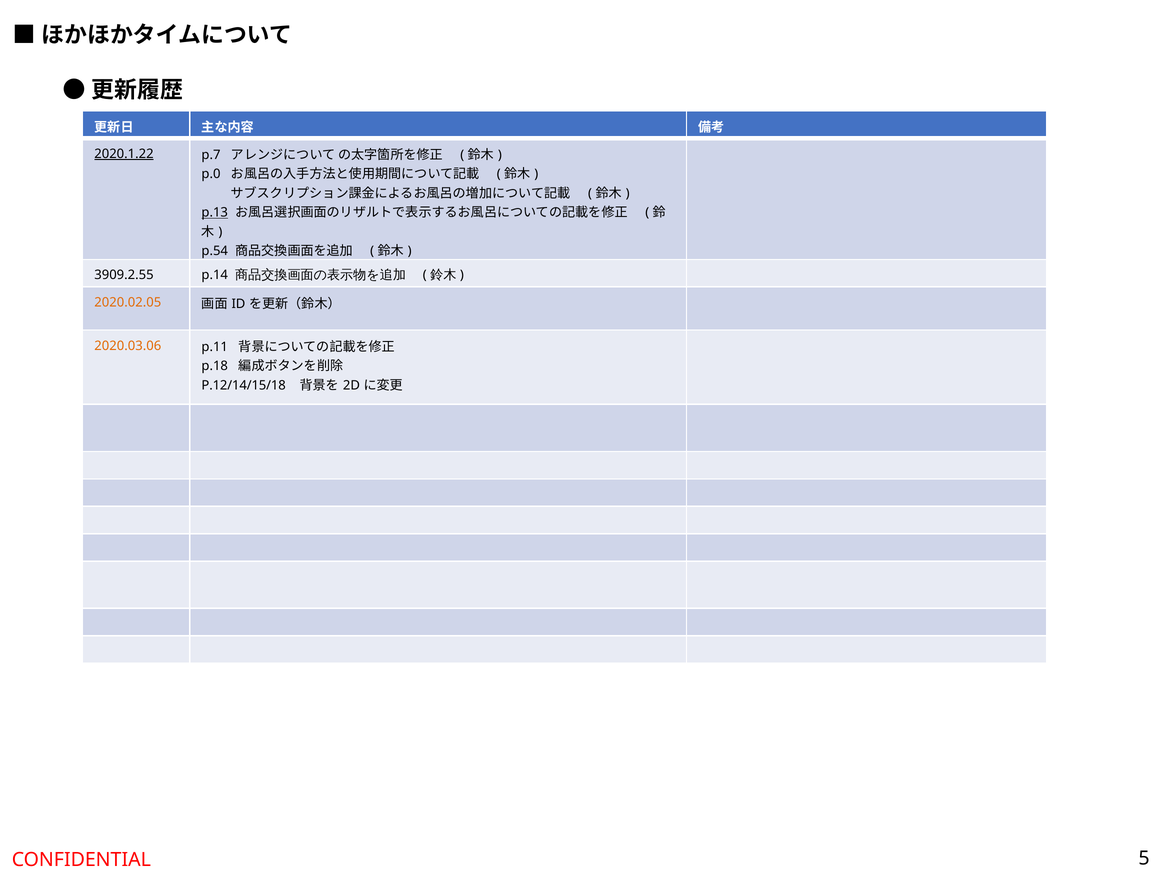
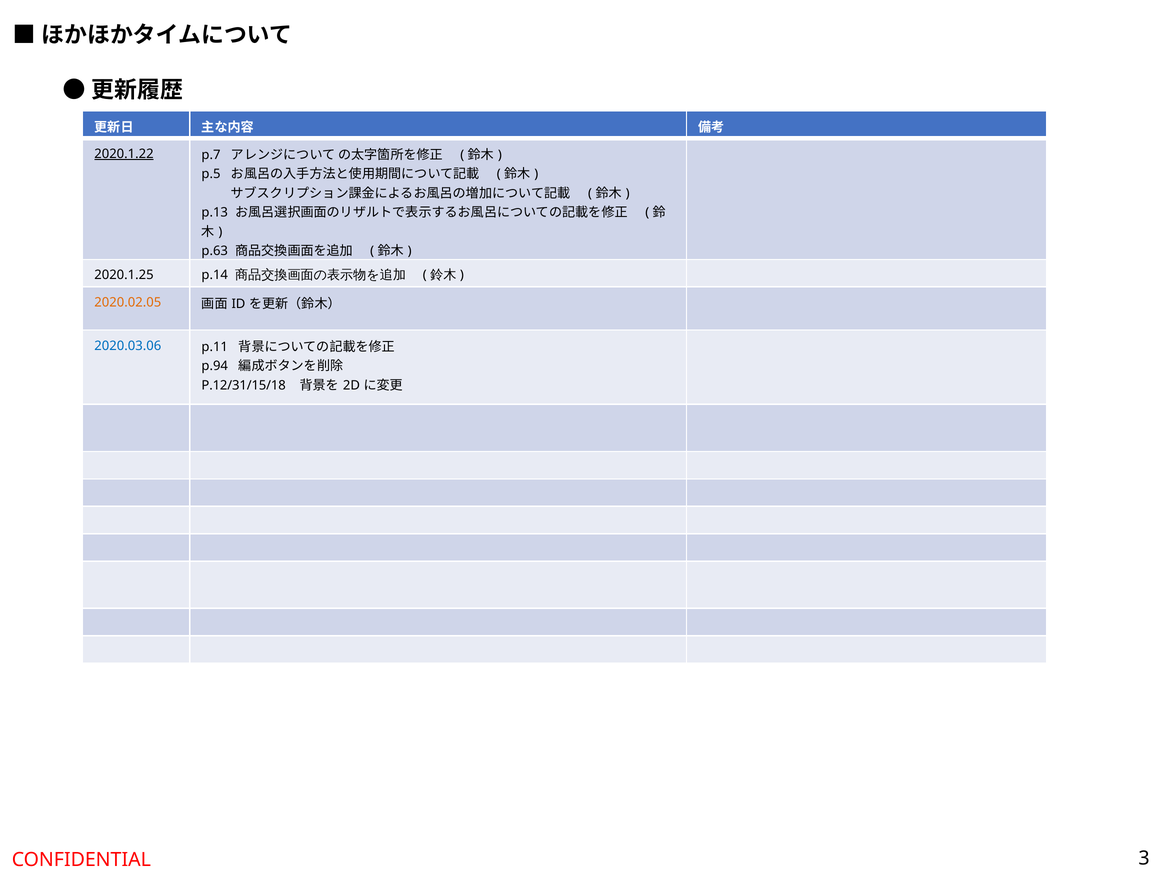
p.0: p.0 -> p.5
p.13 underline: present -> none
p.54: p.54 -> p.63
3909.2.55: 3909.2.55 -> 2020.1.25
2020.03.06 colour: orange -> blue
p.18: p.18 -> p.94
P.12/14/15/18: P.12/14/15/18 -> P.12/31/15/18
5: 5 -> 3
